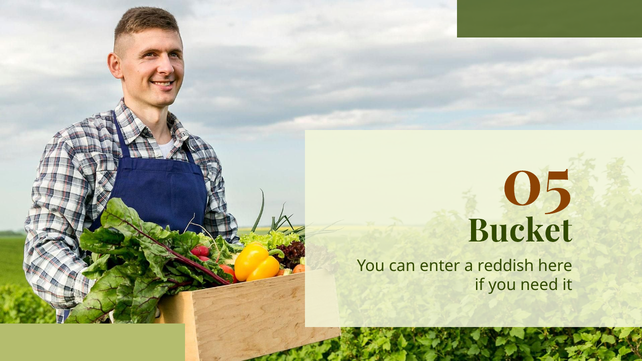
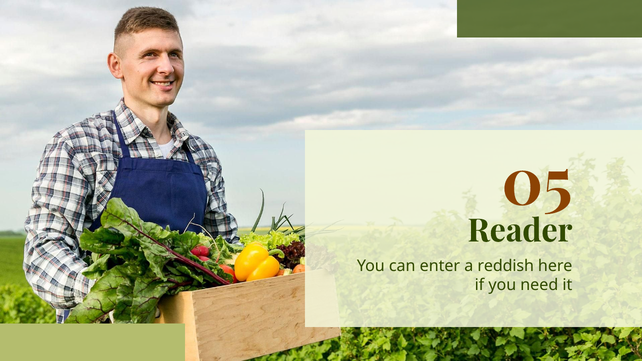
Bucket: Bucket -> Reader
